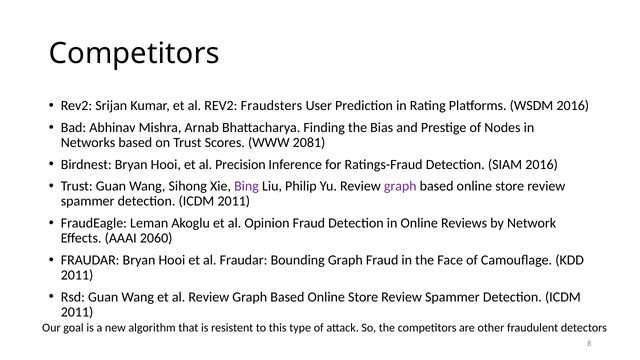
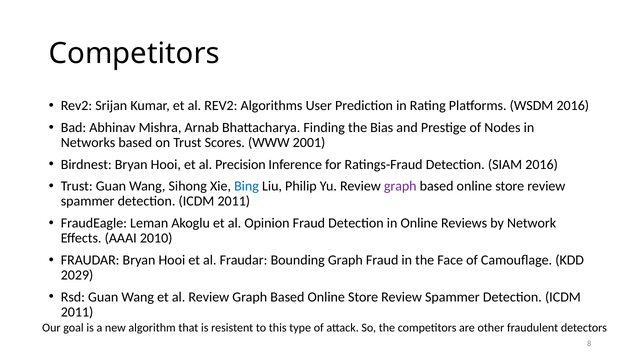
Fraudsters: Fraudsters -> Algorithms
2081: 2081 -> 2001
Bing colour: purple -> blue
2060: 2060 -> 2010
2011 at (77, 275): 2011 -> 2029
